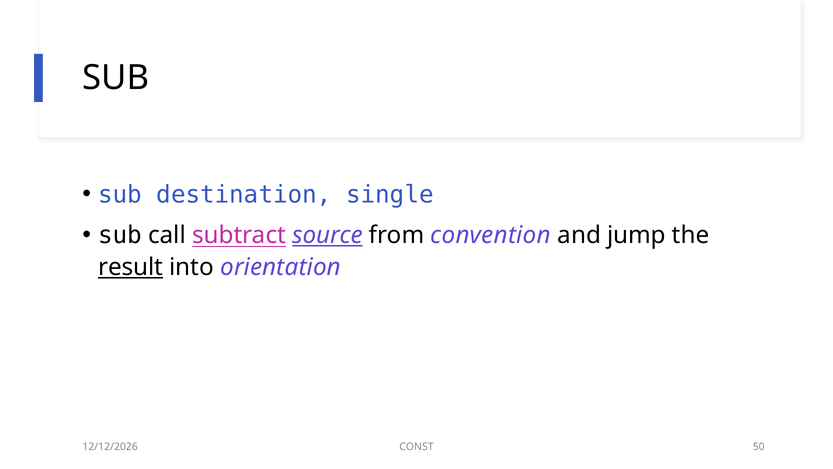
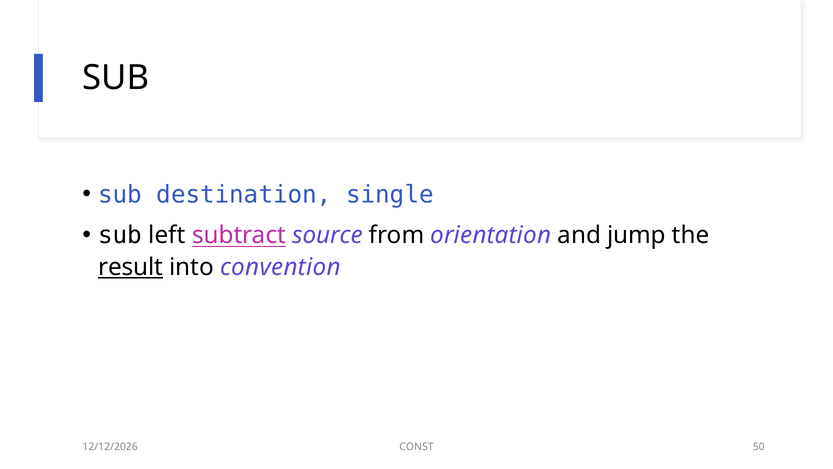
call: call -> left
source underline: present -> none
convention: convention -> orientation
orientation: orientation -> convention
